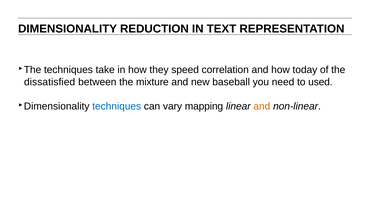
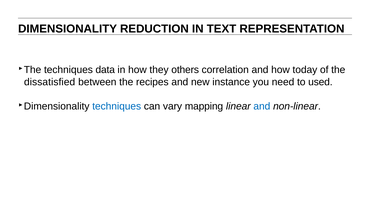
take: take -> data
speed: speed -> others
mixture: mixture -> recipes
baseball: baseball -> instance
and at (262, 106) colour: orange -> blue
